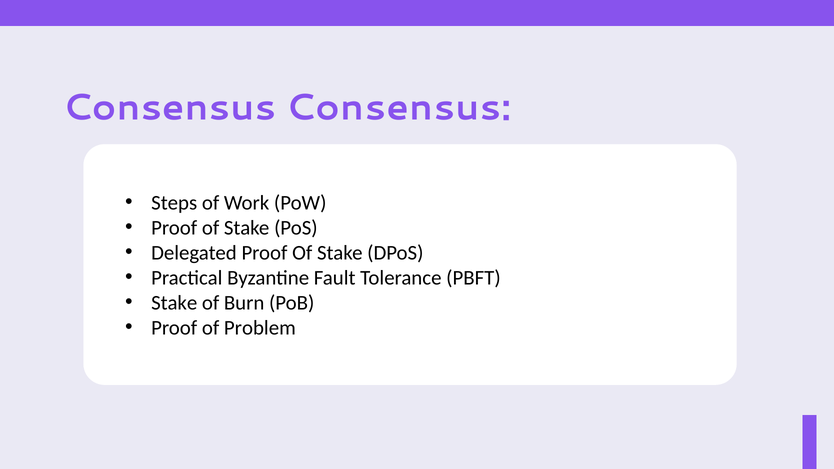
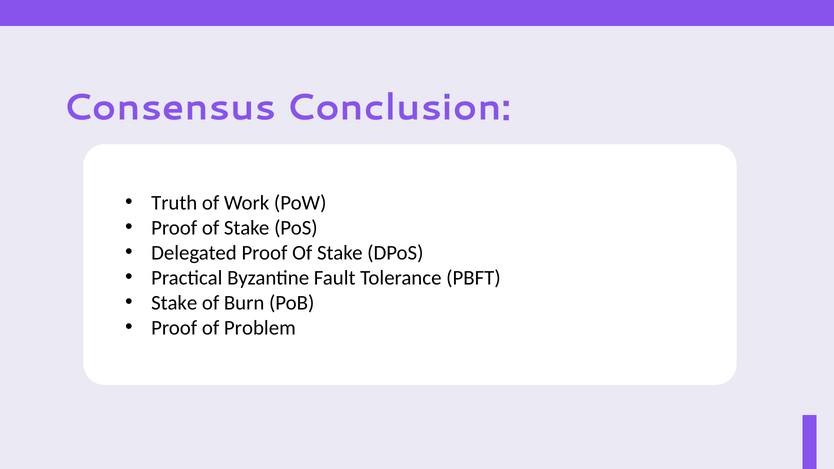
Consensus Consensus: Consensus -> Conclusion
Steps: Steps -> Truth
